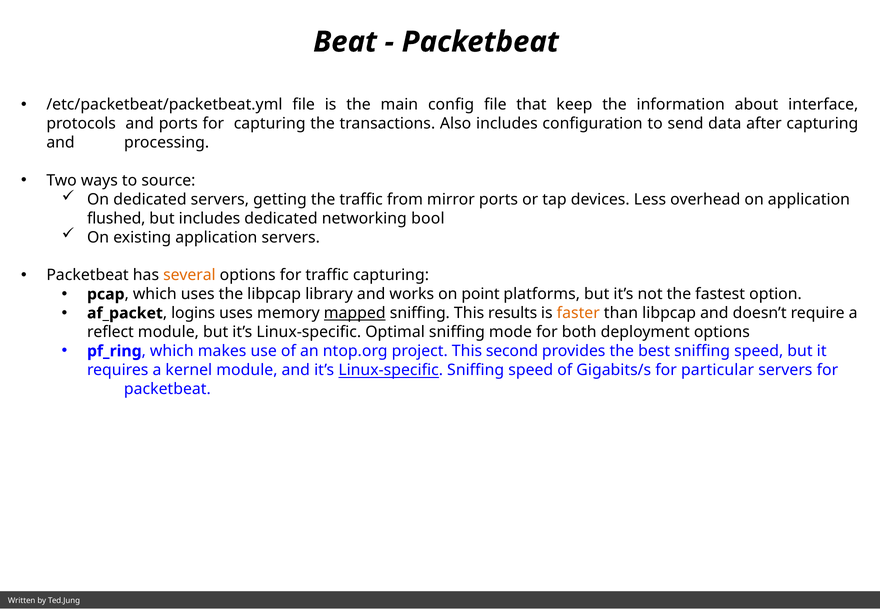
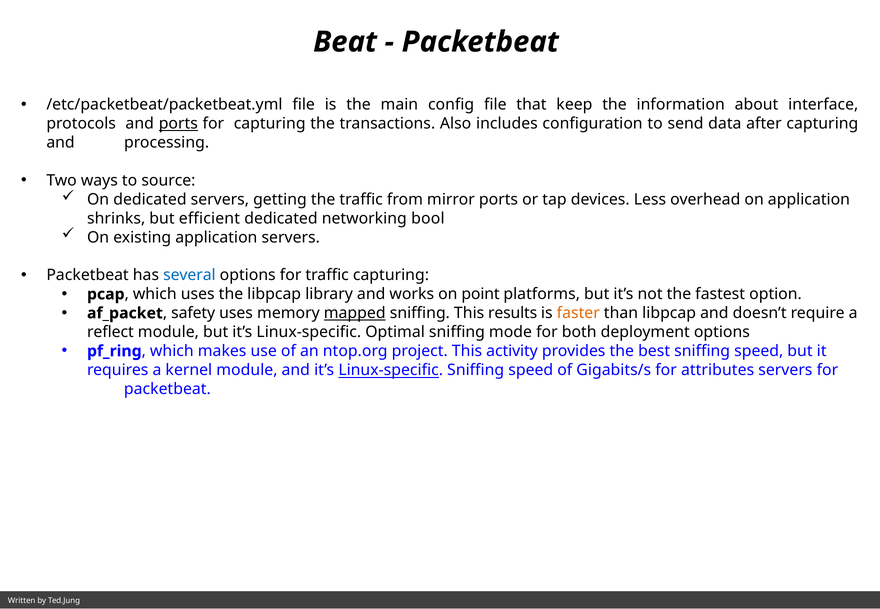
ports at (178, 124) underline: none -> present
flushed: flushed -> shrinks
but includes: includes -> efficient
several colour: orange -> blue
logins: logins -> safety
second: second -> activity
particular: particular -> attributes
